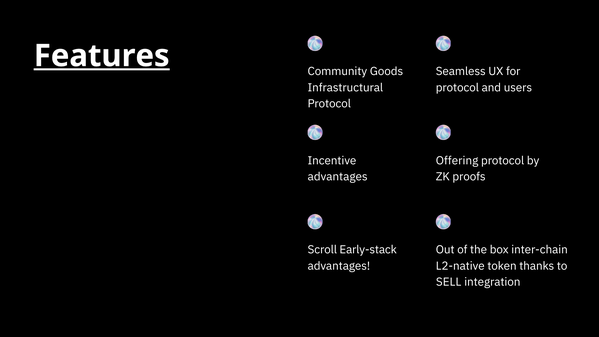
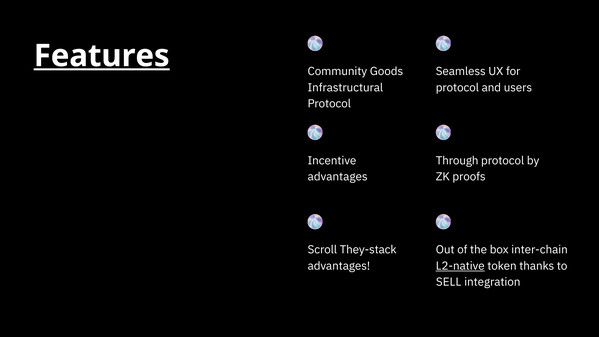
Offering: Offering -> Through
Early-stack: Early-stack -> They-stack
L2-native underline: none -> present
